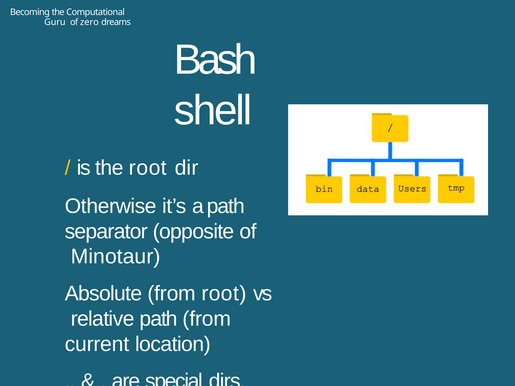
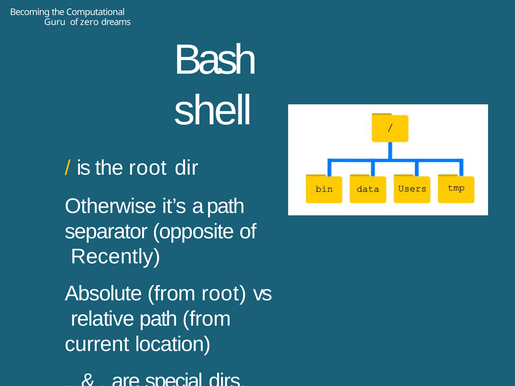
Minotaur: Minotaur -> Recently
